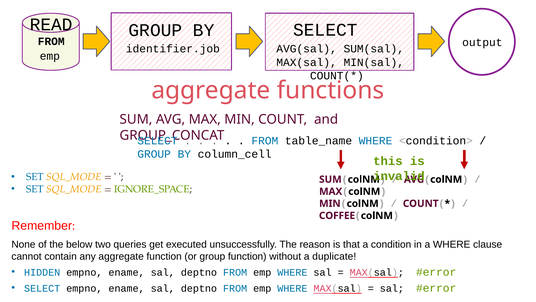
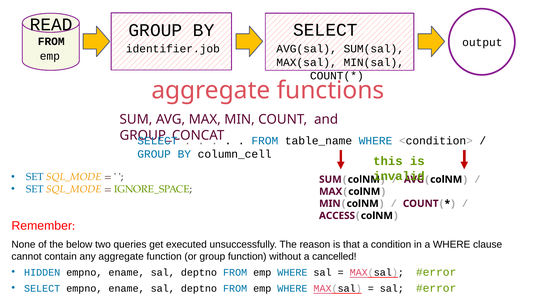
COFFEE: COFFEE -> ACCESS
duplicate: duplicate -> cancelled
